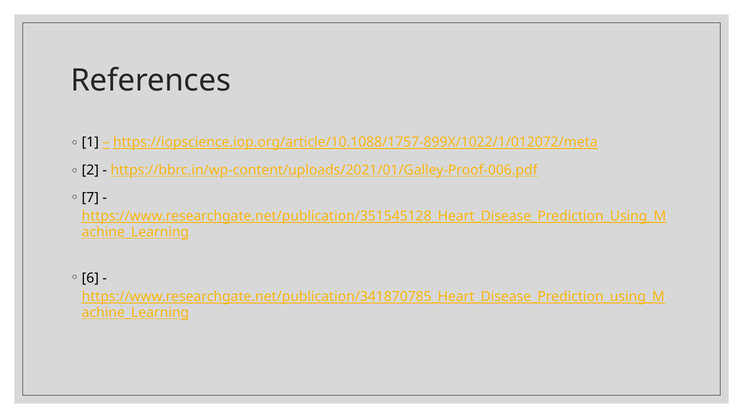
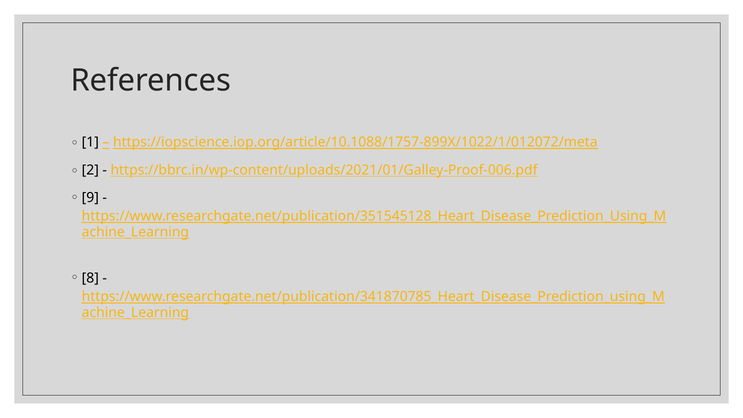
7: 7 -> 9
6: 6 -> 8
